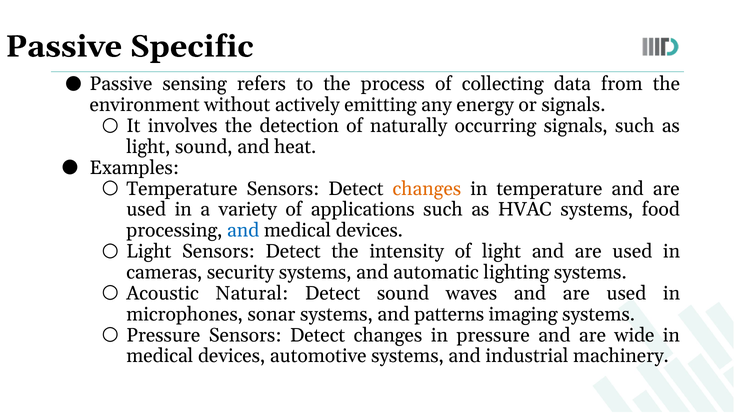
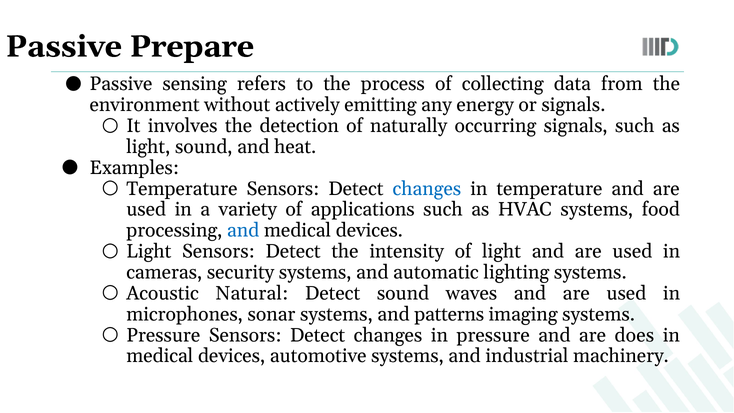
Specific: Specific -> Prepare
changes at (427, 189) colour: orange -> blue
wide: wide -> does
